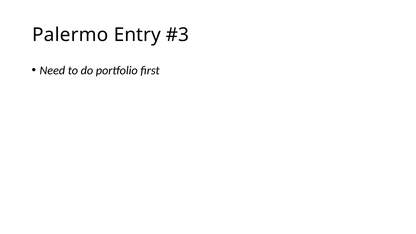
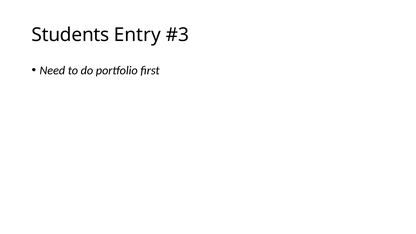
Palermo: Palermo -> Students
